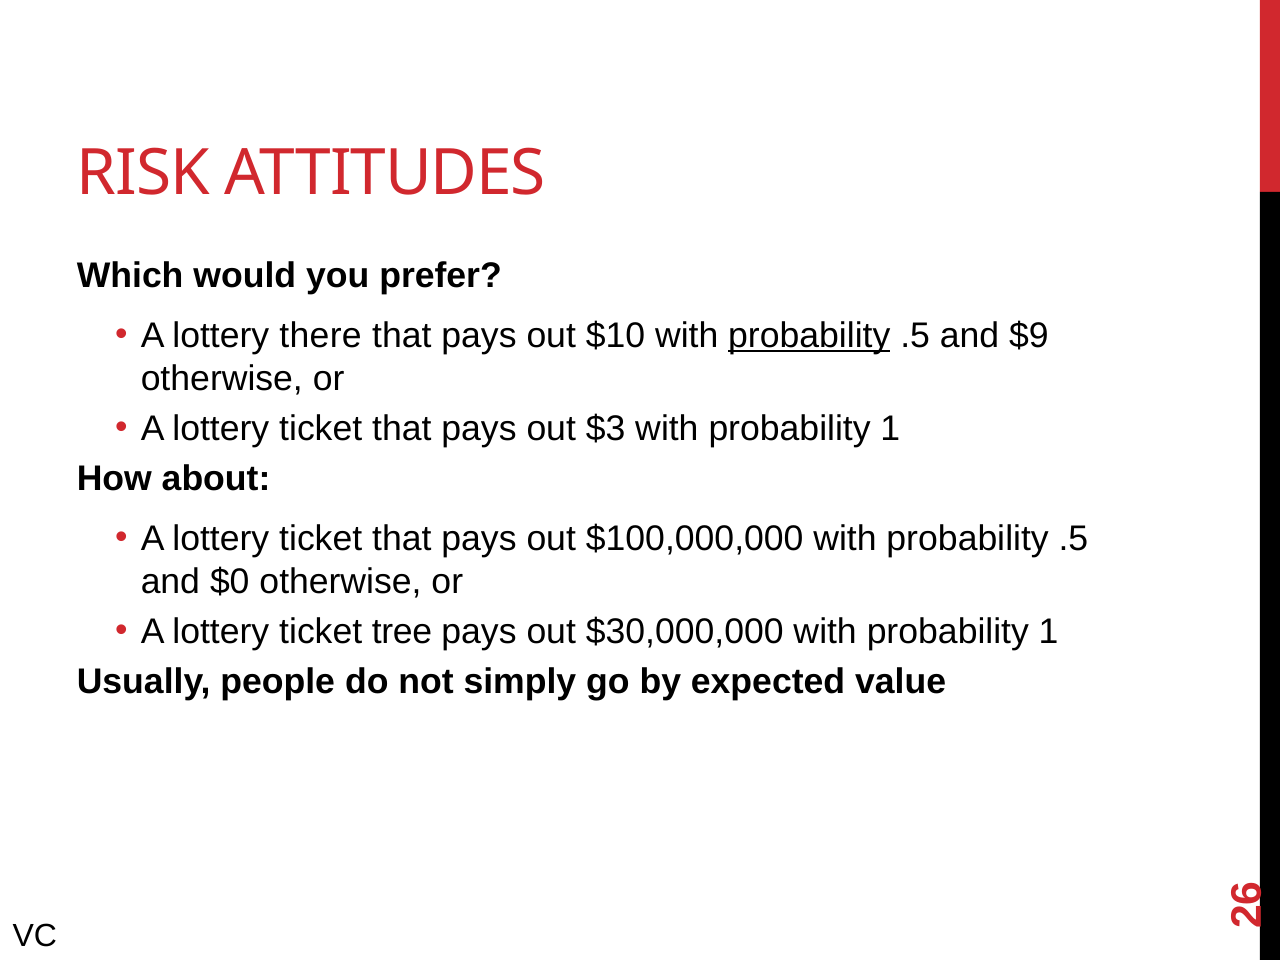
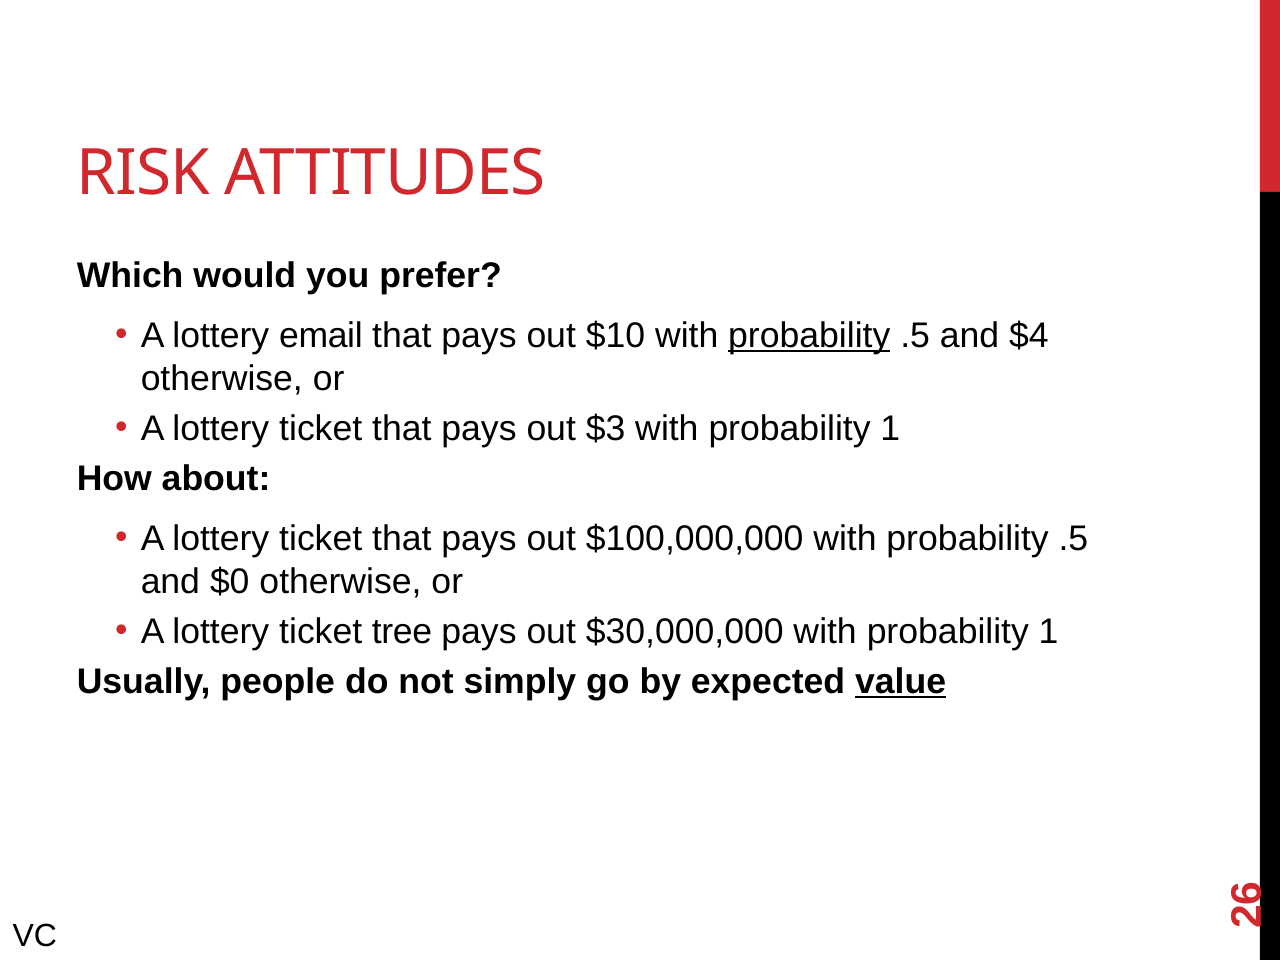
there: there -> email
$9: $9 -> $4
value underline: none -> present
